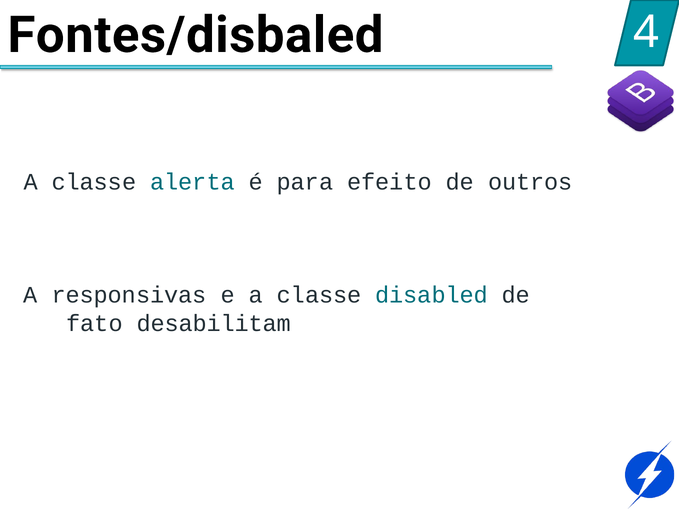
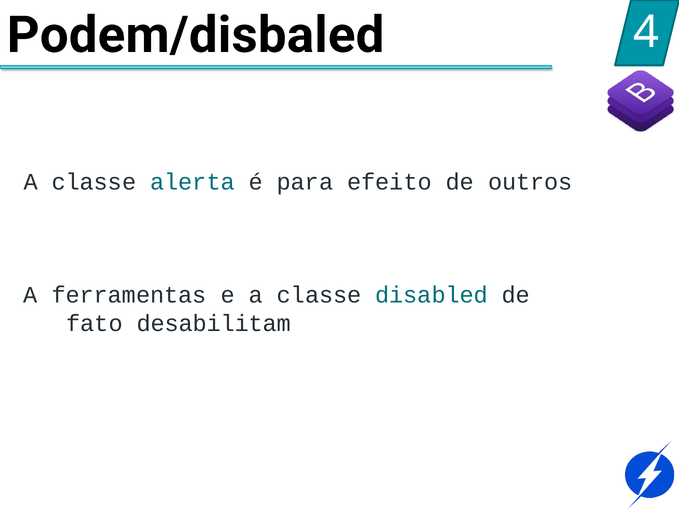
Fontes/disbaled: Fontes/disbaled -> Podem/disbaled
responsivas: responsivas -> ferramentas
